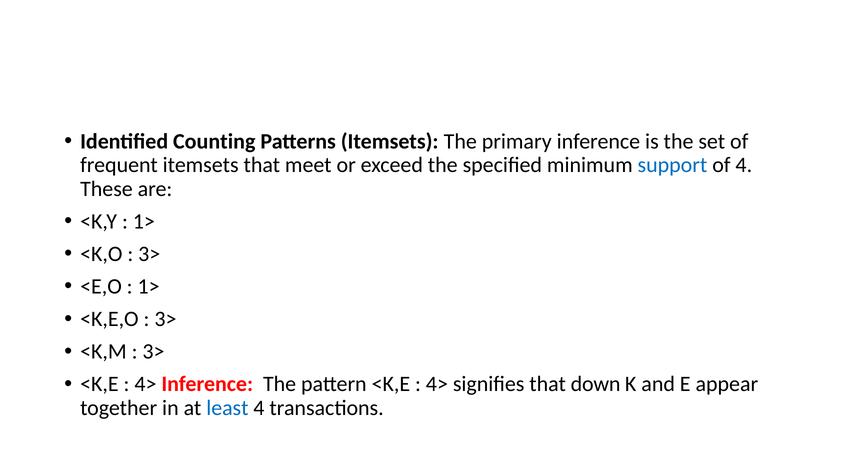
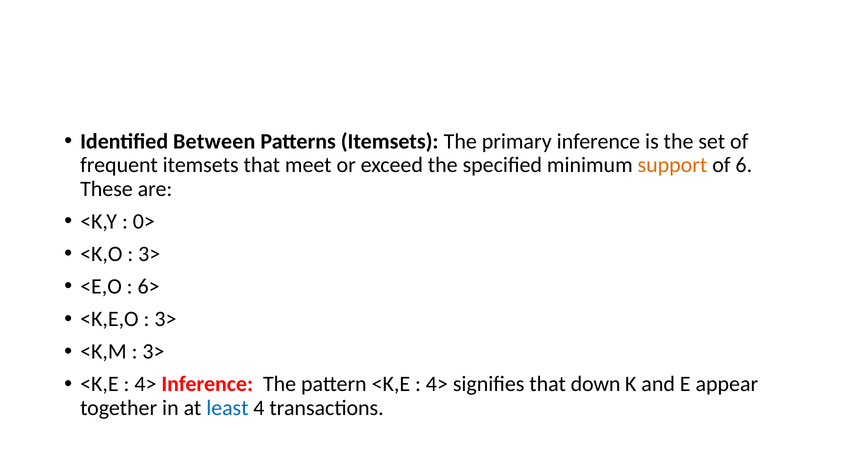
Counting: Counting -> Between
support colour: blue -> orange
of 4: 4 -> 6
1> at (144, 221): 1> -> 0>
1> at (149, 286): 1> -> 6>
